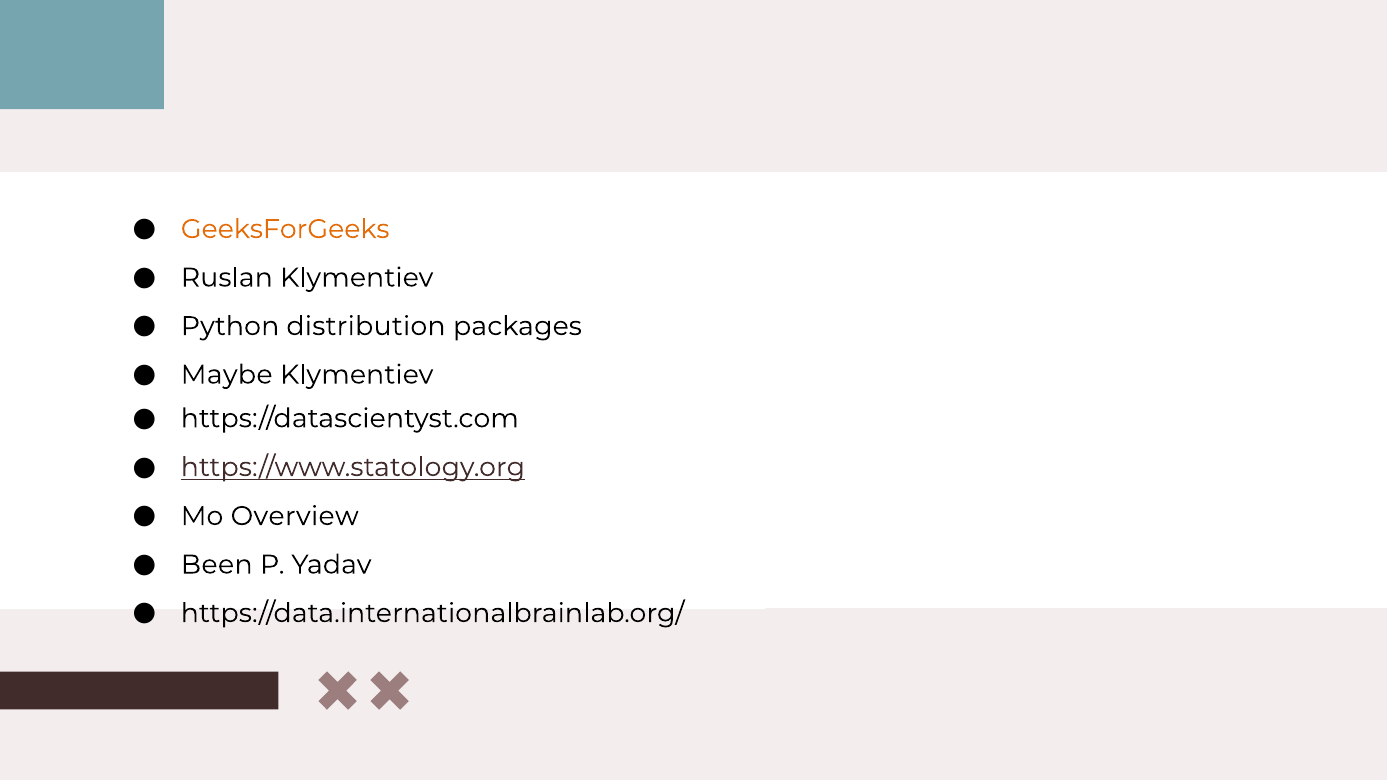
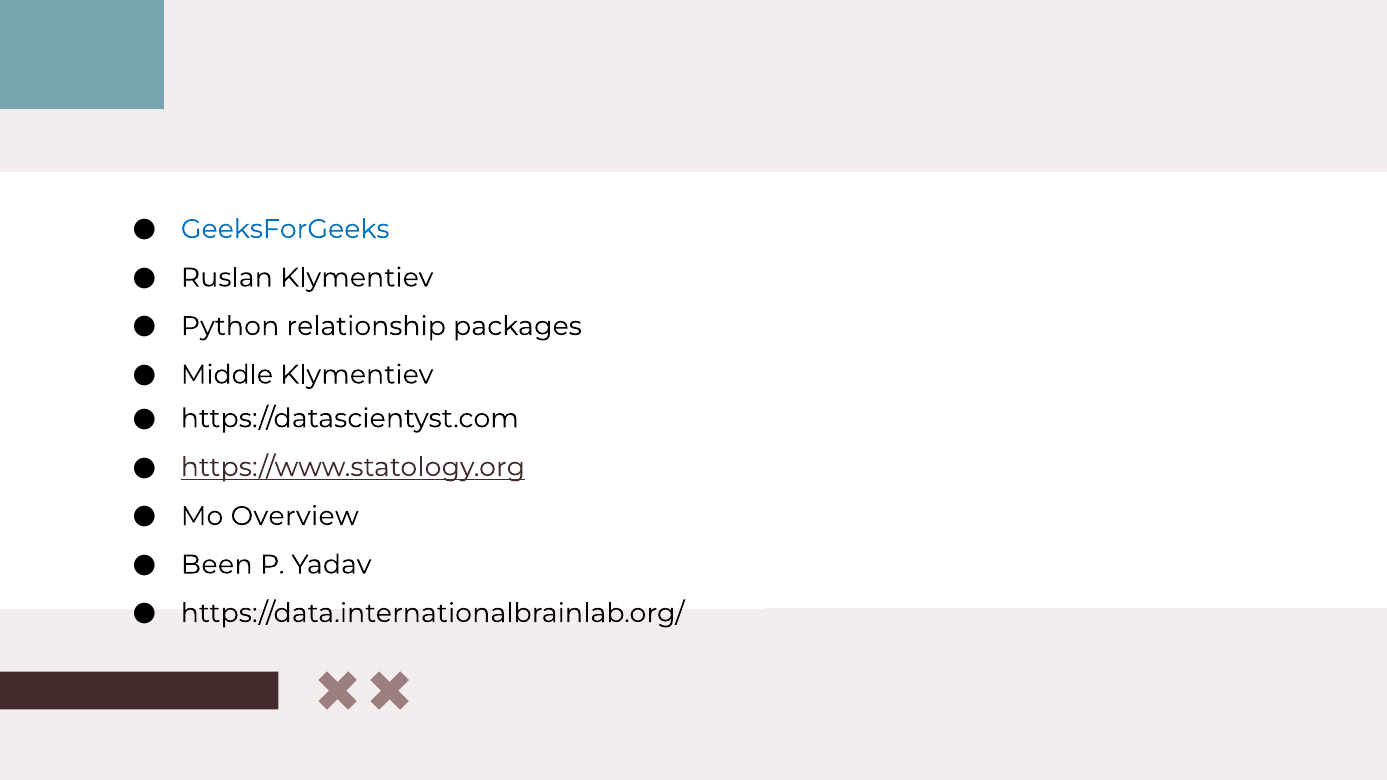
GeeksForGeeks colour: orange -> blue
distribution: distribution -> relationship
Maybe: Maybe -> Middle
